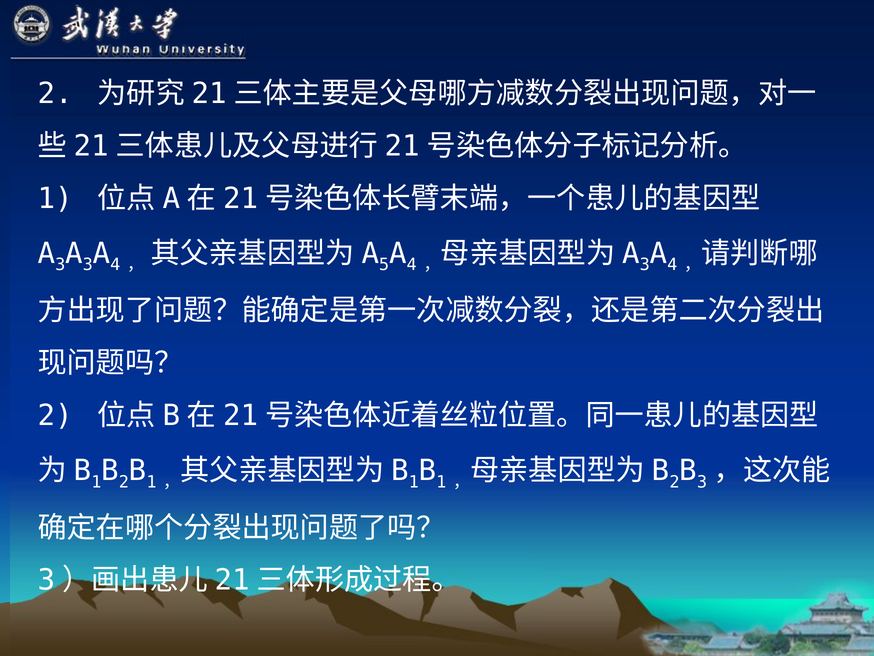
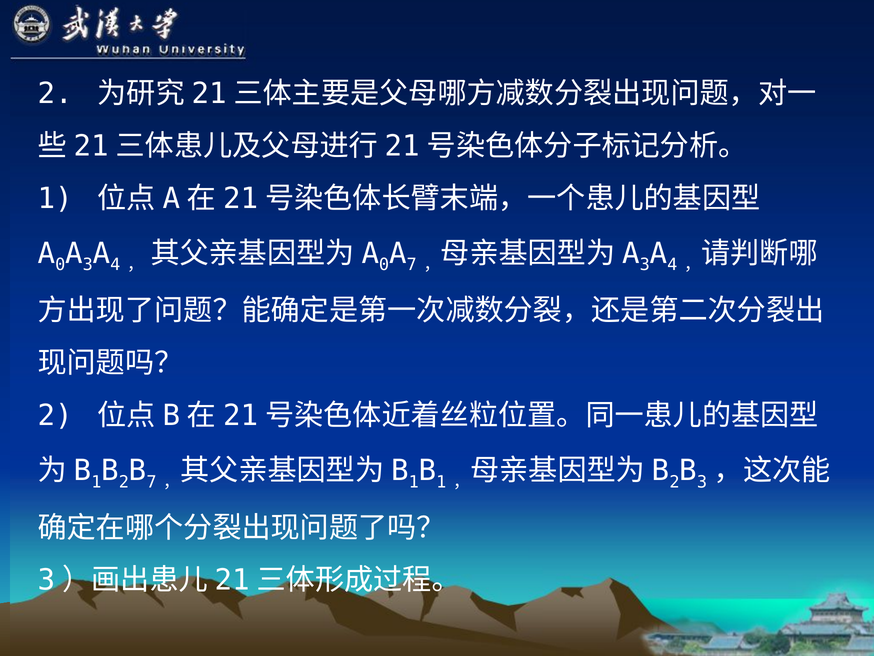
3 at (60, 265): 3 -> 0
5 at (384, 265): 5 -> 0
4 at (412, 265): 4 -> 7
1 at (151, 482): 1 -> 7
